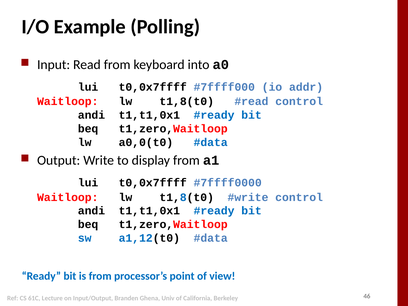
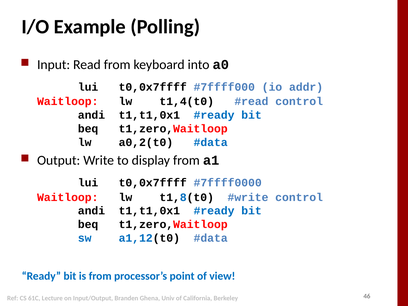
t1,8(t0 at (187, 102): t1,8(t0 -> t1,4(t0
a0,0(t0: a0,0(t0 -> a0,2(t0
